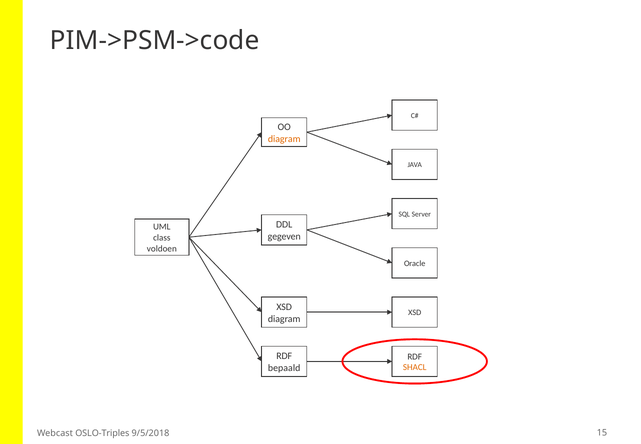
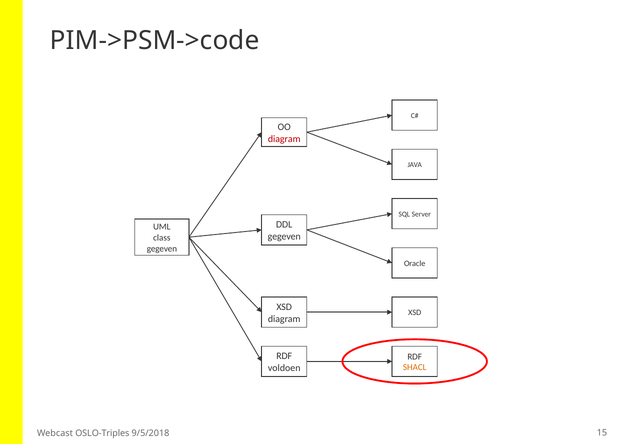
diagram at (284, 139) colour: orange -> red
voldoen at (162, 249): voldoen -> gegeven
bepaald: bepaald -> voldoen
